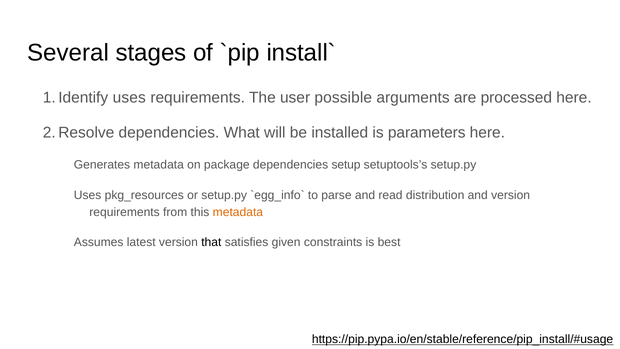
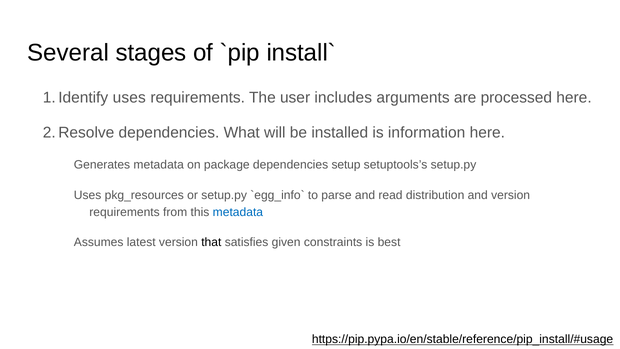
possible: possible -> includes
parameters: parameters -> information
metadata at (238, 212) colour: orange -> blue
